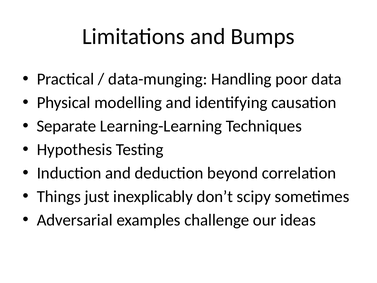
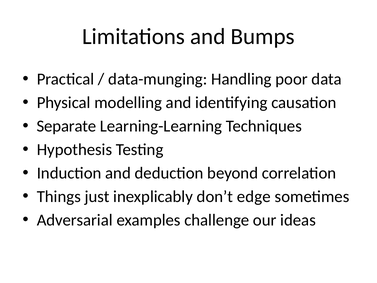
scipy: scipy -> edge
